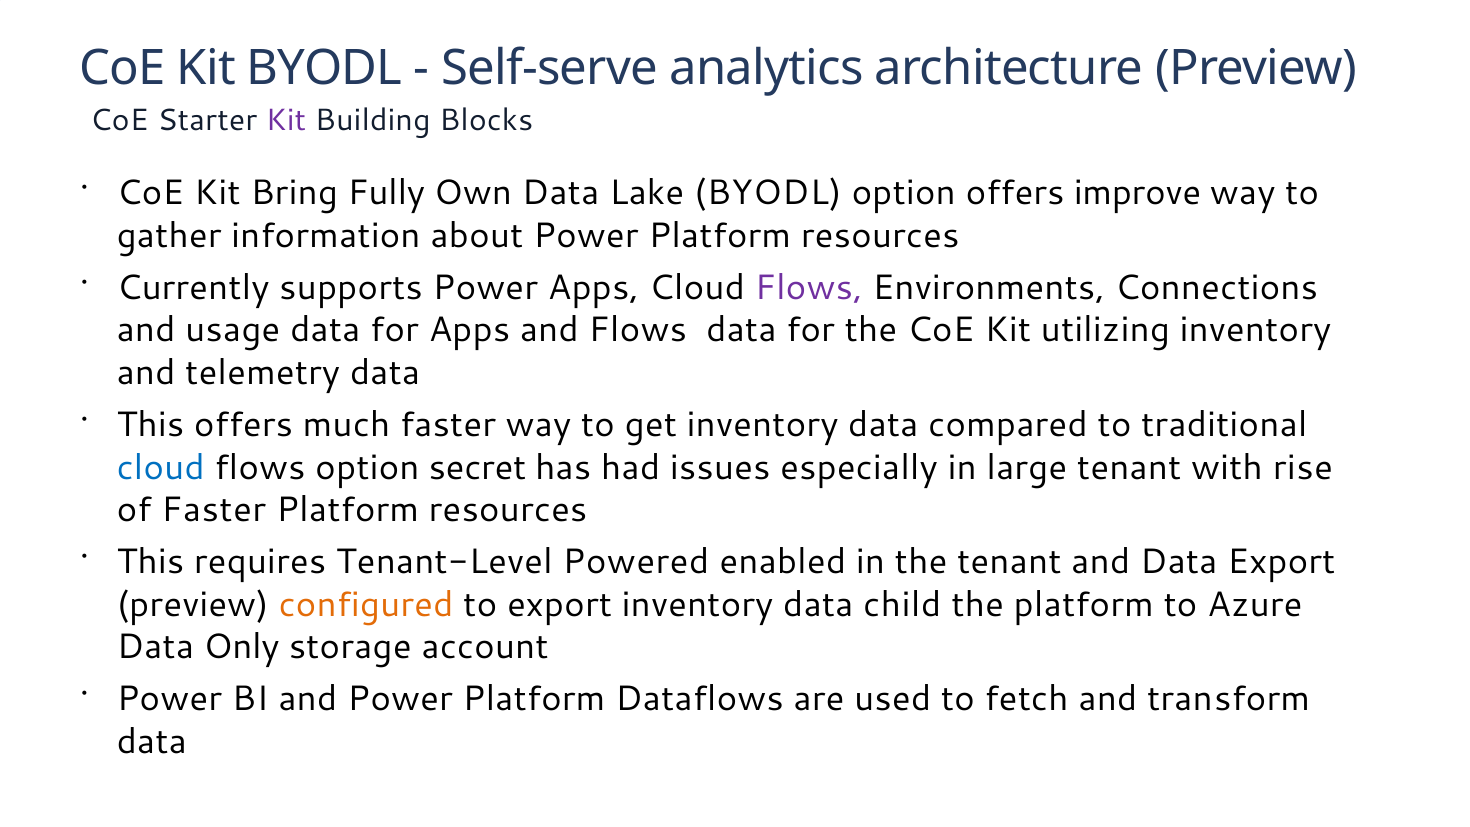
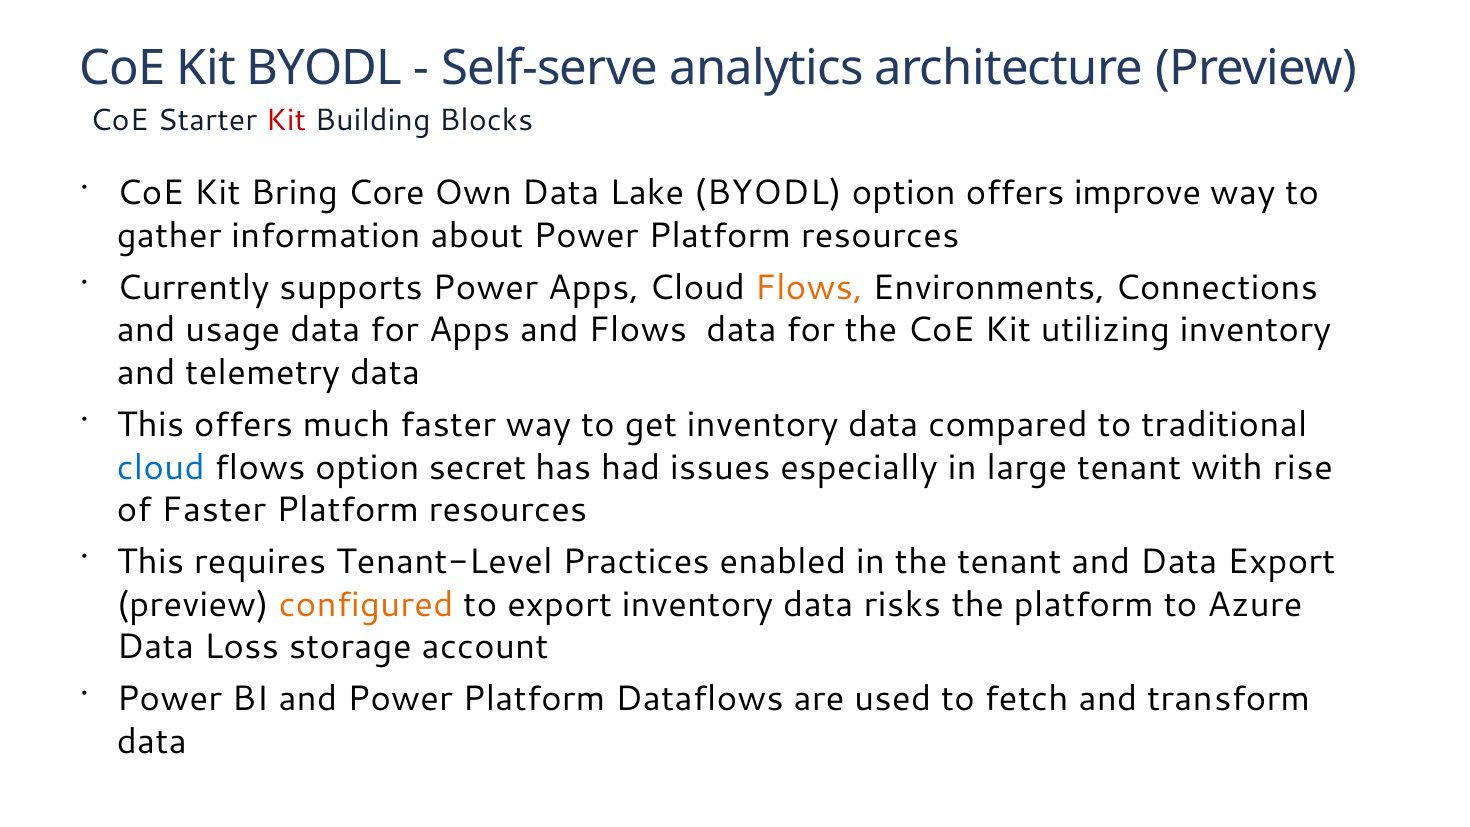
Kit at (286, 121) colour: purple -> red
Fully: Fully -> Core
Flows at (809, 288) colour: purple -> orange
Powered: Powered -> Practices
child: child -> risks
Only: Only -> Loss
